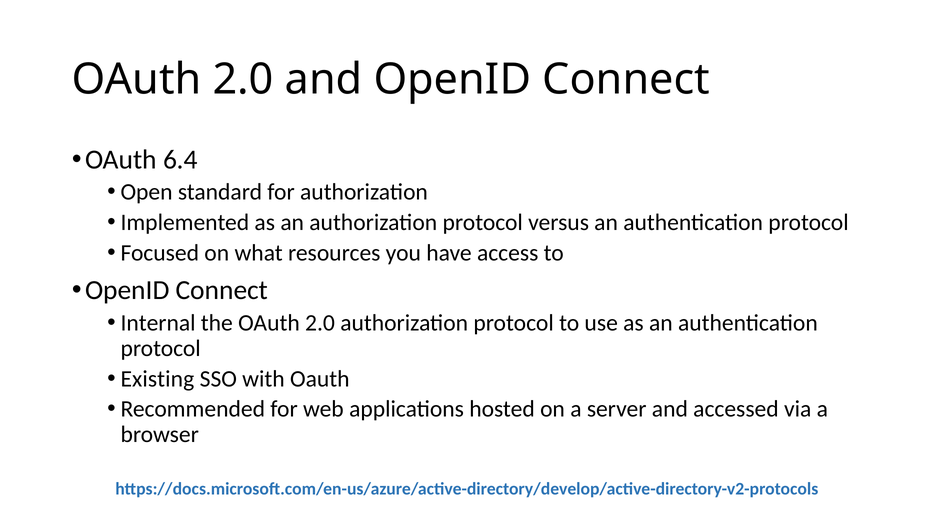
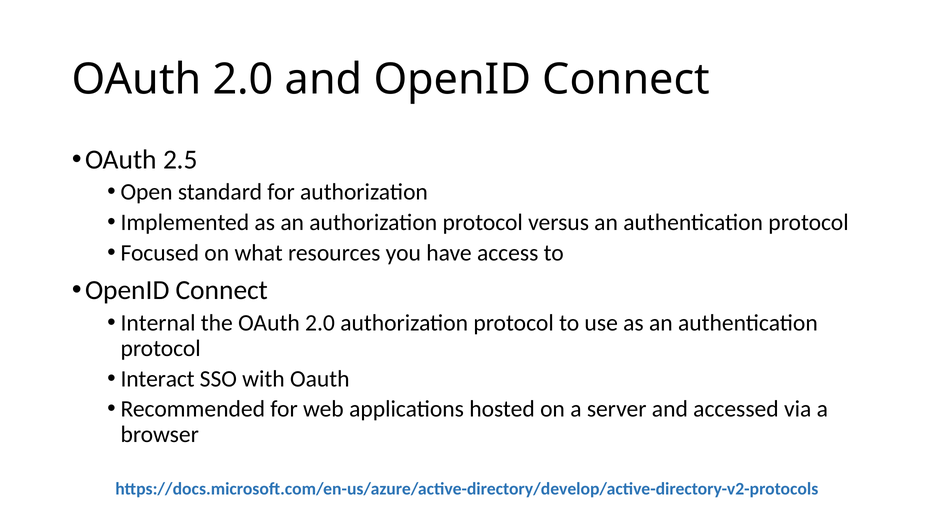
6.4: 6.4 -> 2.5
Existing: Existing -> Interact
